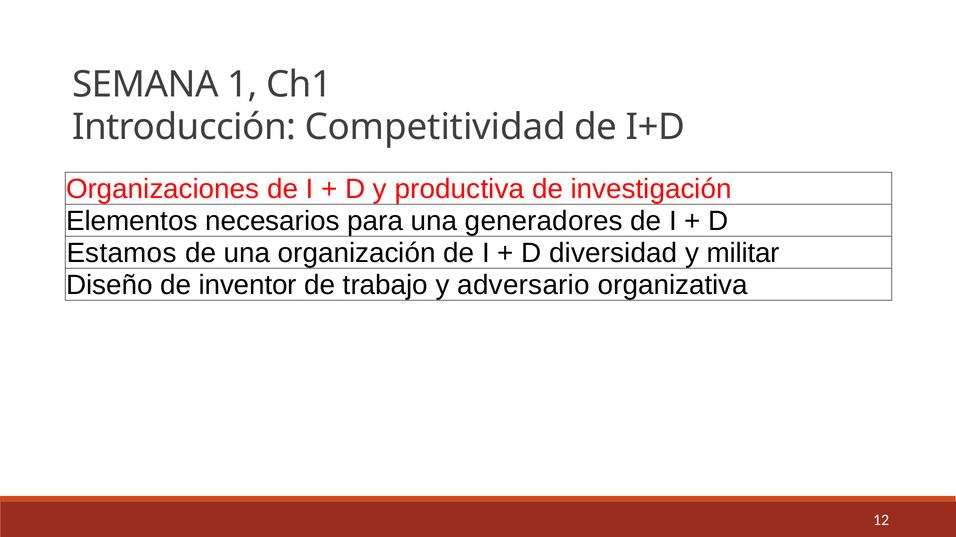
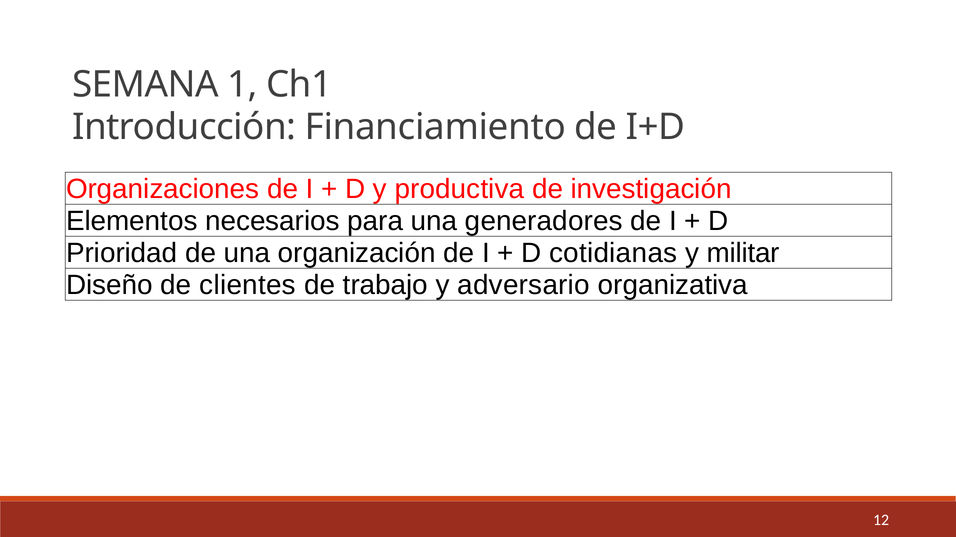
Competitividad: Competitividad -> Financiamiento
Estamos: Estamos -> Prioridad
diversidad: diversidad -> cotidianas
inventor: inventor -> clientes
